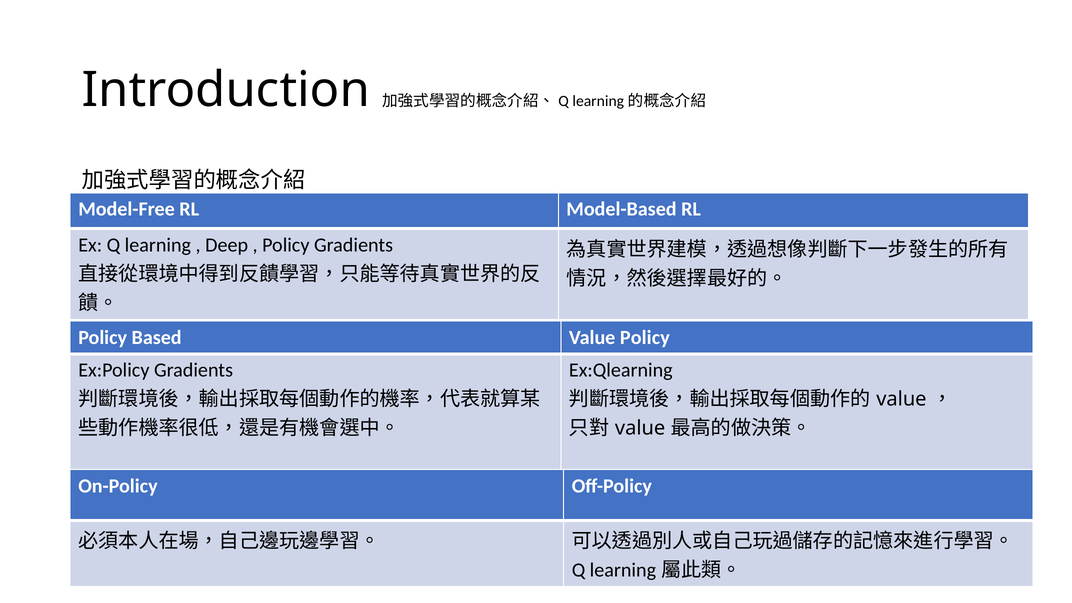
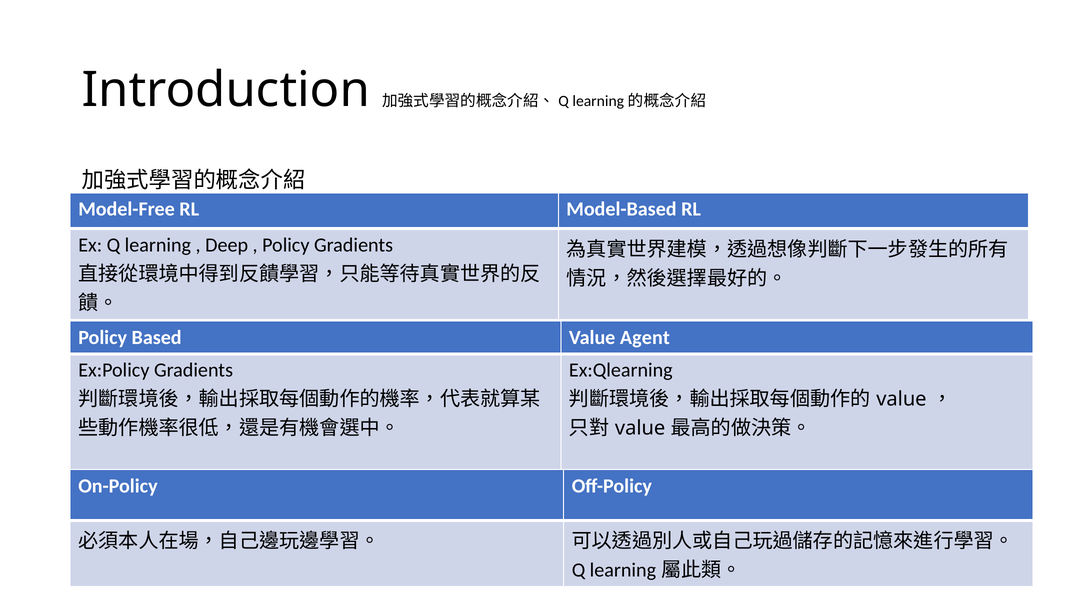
Value Policy: Policy -> Agent
